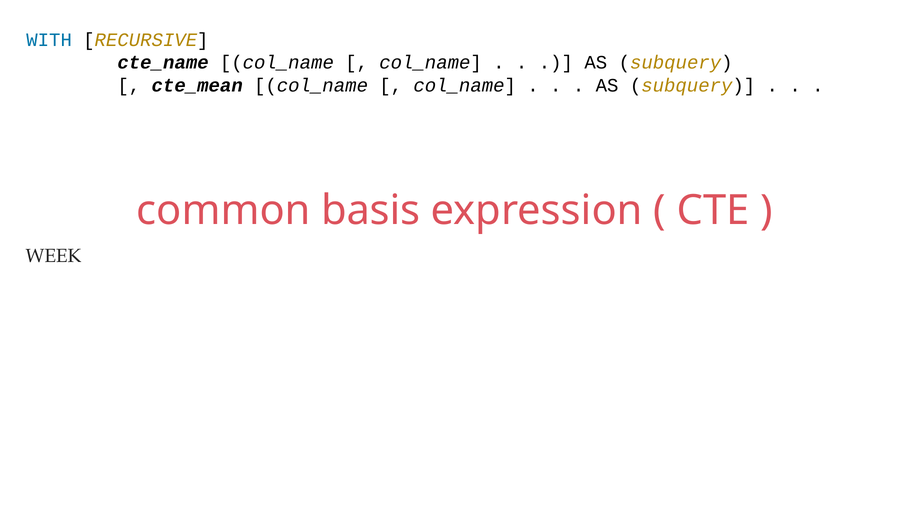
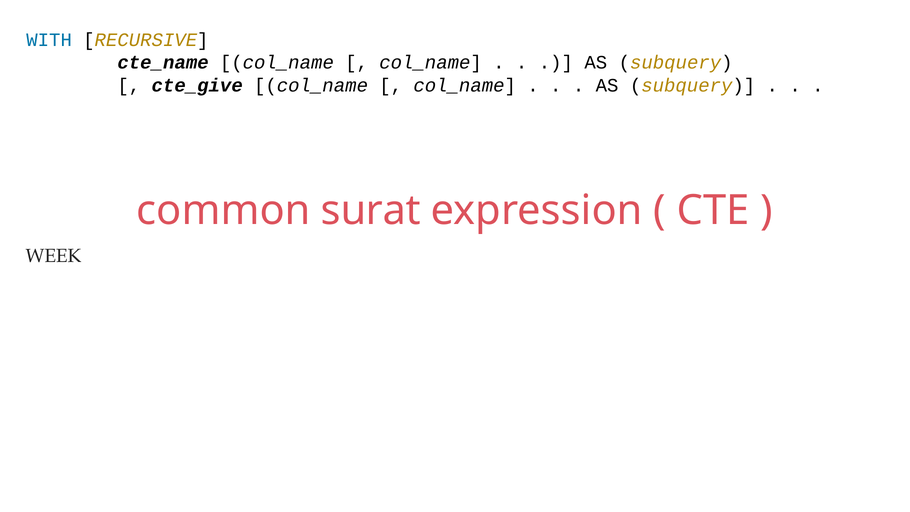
cte_mean: cte_mean -> cte_give
basis: basis -> surat
